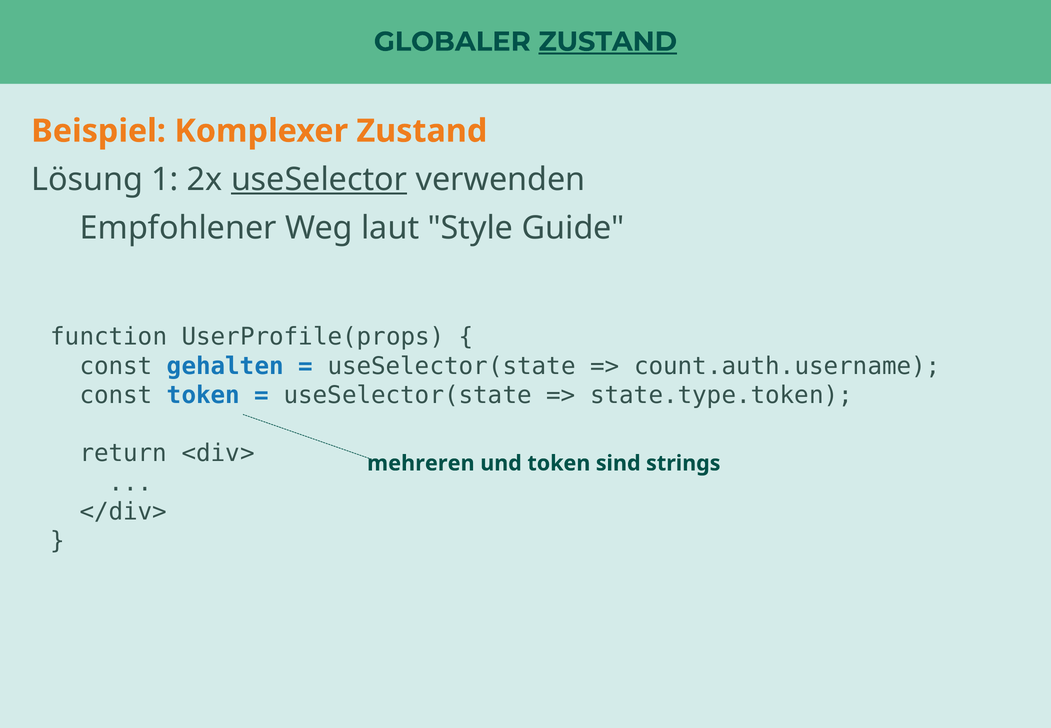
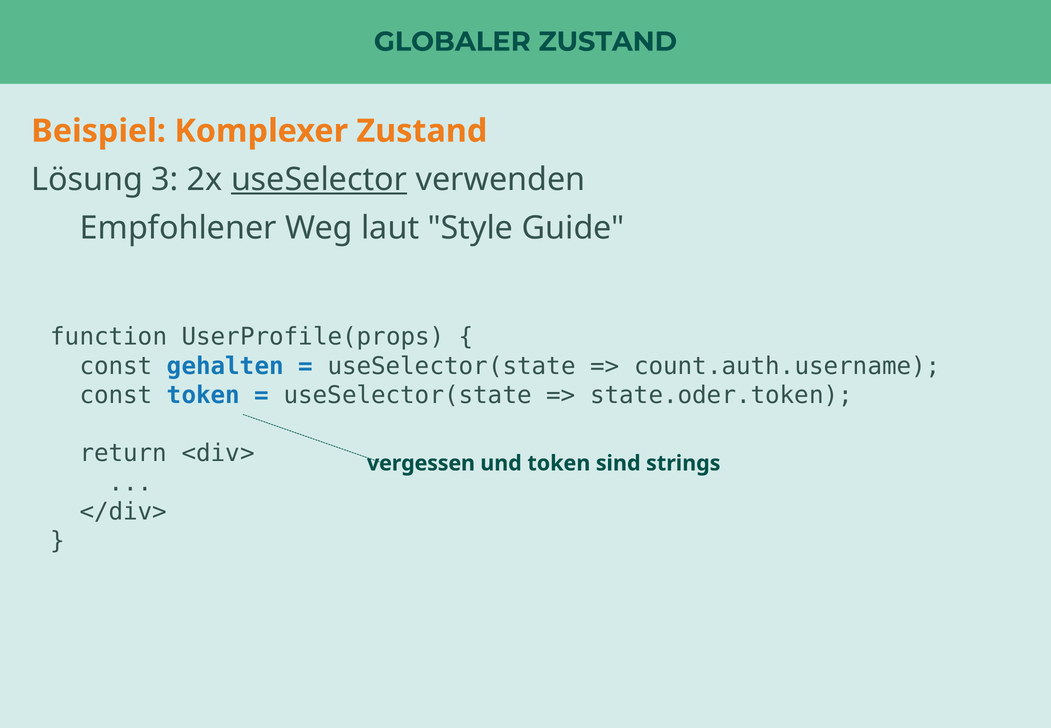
ZUSTAND at (608, 42) underline: present -> none
1: 1 -> 3
state.type.token: state.type.token -> state.oder.token
mehreren: mehreren -> vergessen
